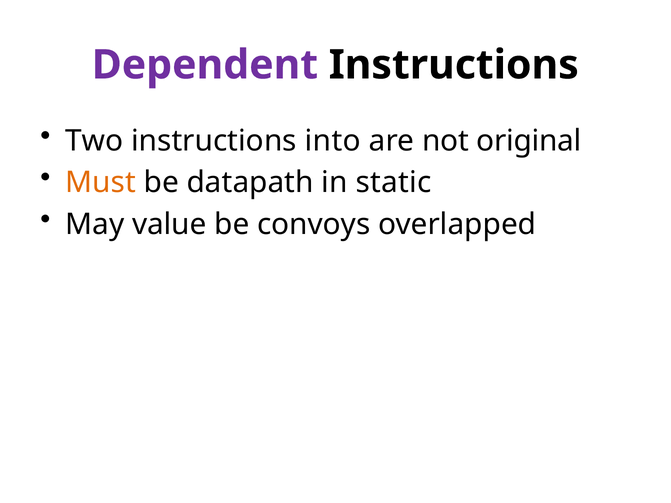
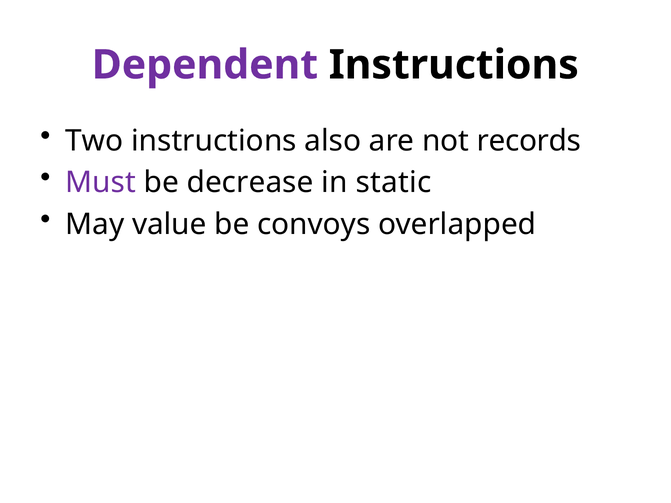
into: into -> also
original: original -> records
Must colour: orange -> purple
datapath: datapath -> decrease
